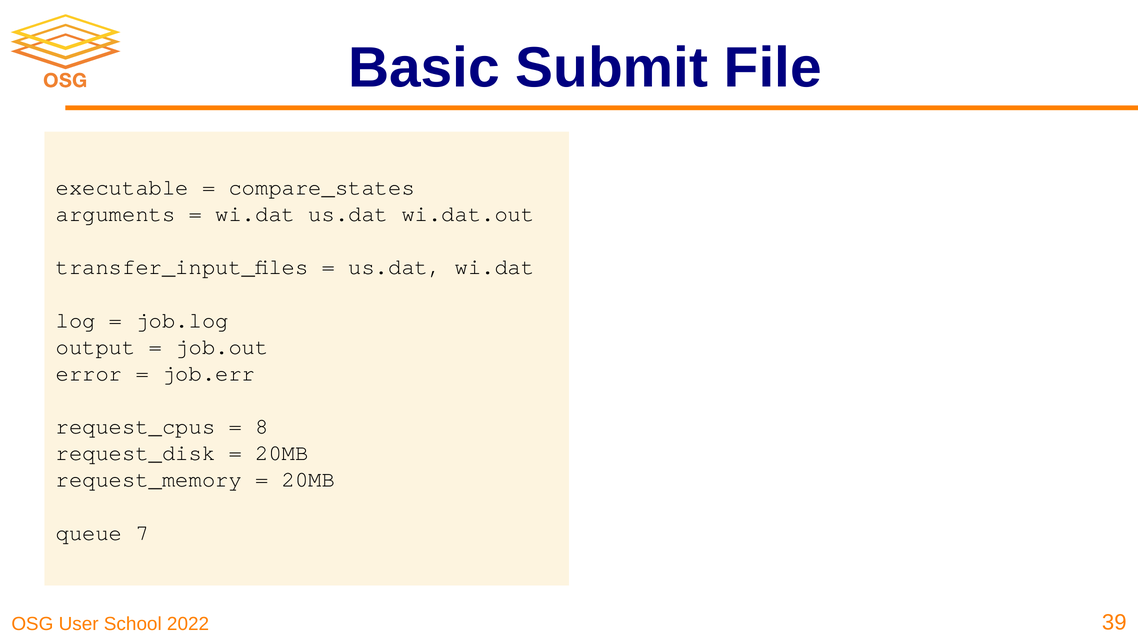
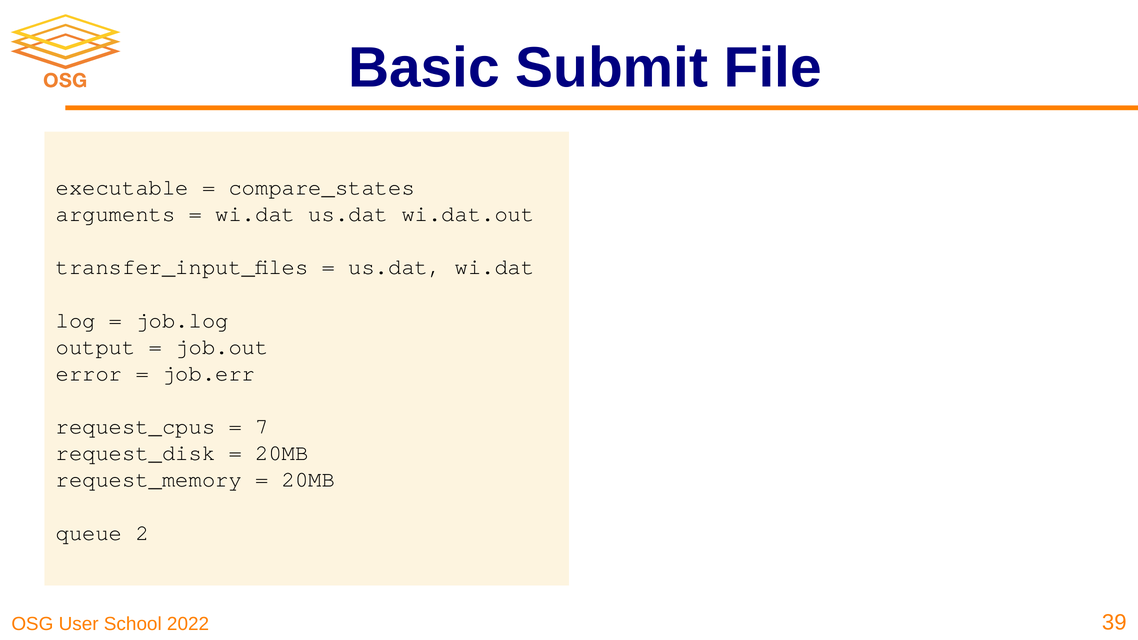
8: 8 -> 7
7: 7 -> 2
